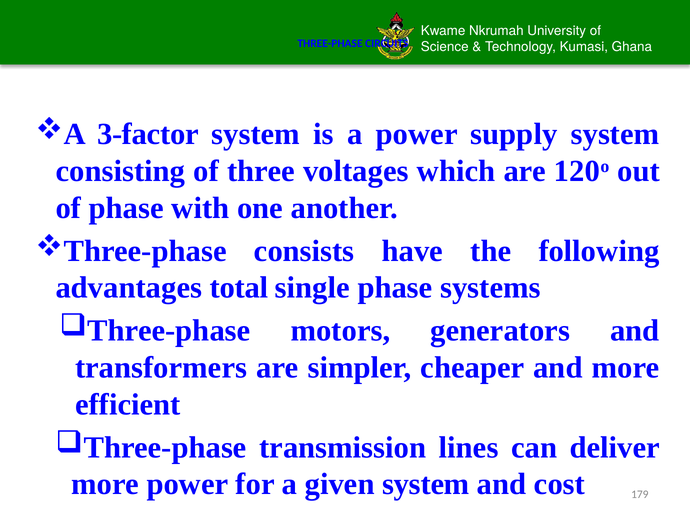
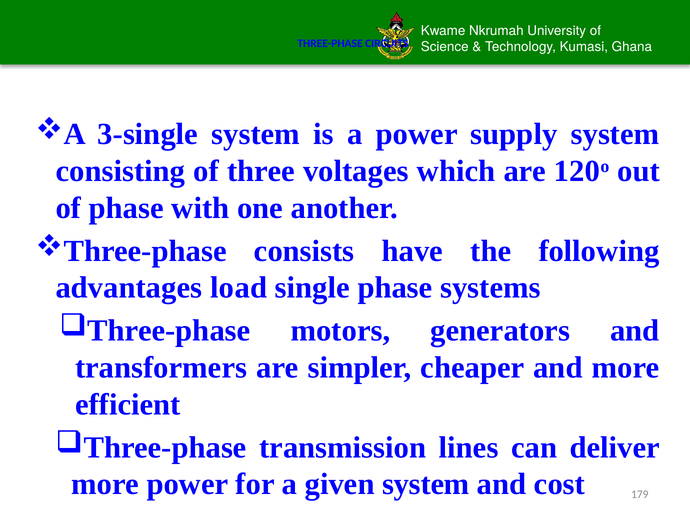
3-factor: 3-factor -> 3-single
total: total -> load
